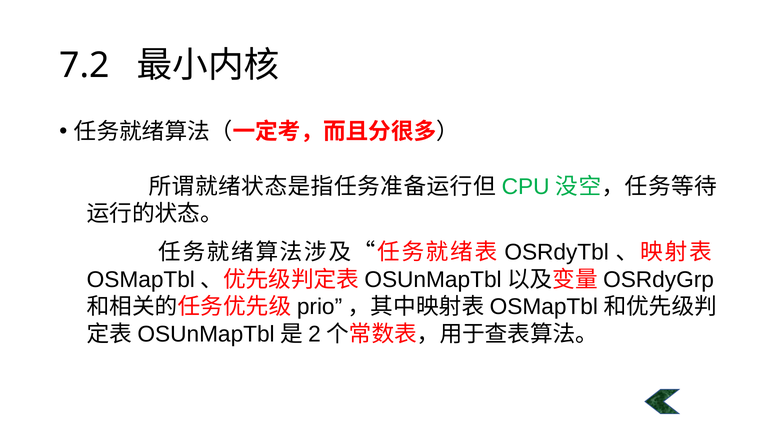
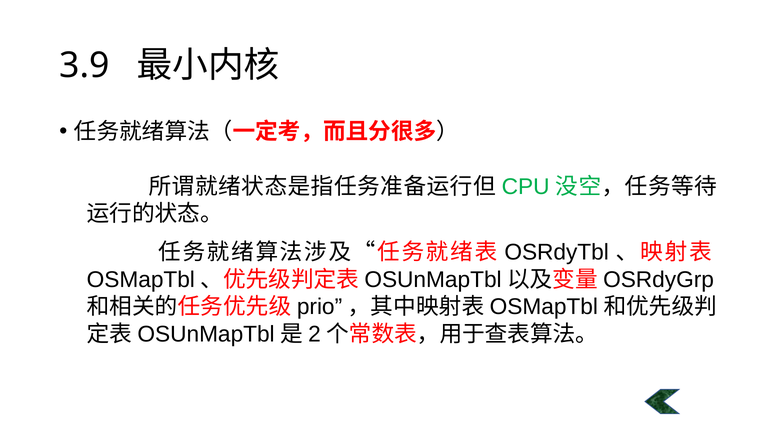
7.2: 7.2 -> 3.9
